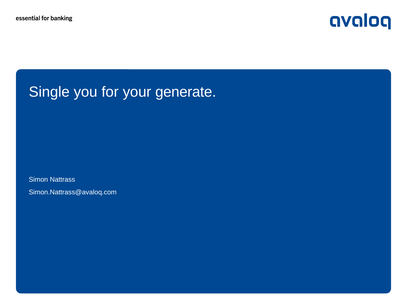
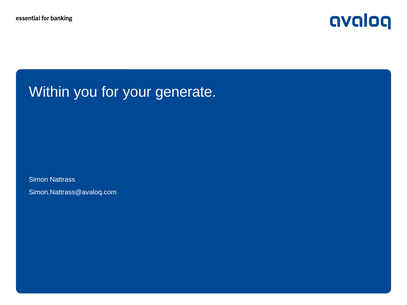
Single: Single -> Within
